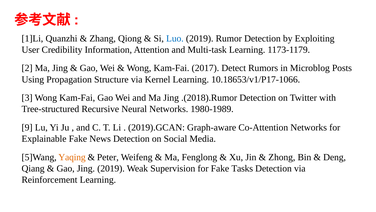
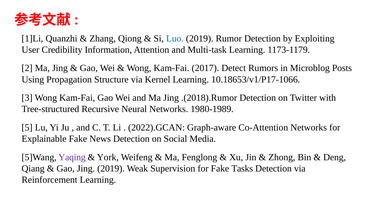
9: 9 -> 5
2019).GCAN: 2019).GCAN -> 2022).GCAN
Yaqing colour: orange -> purple
Peter: Peter -> York
